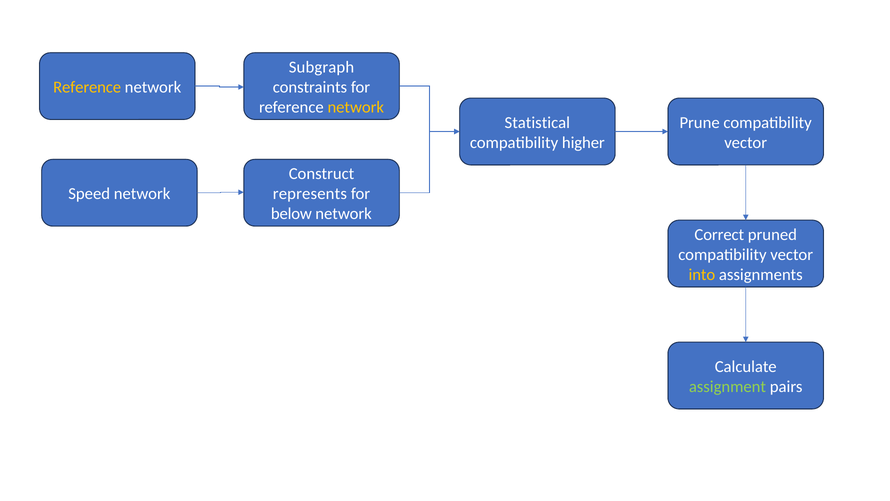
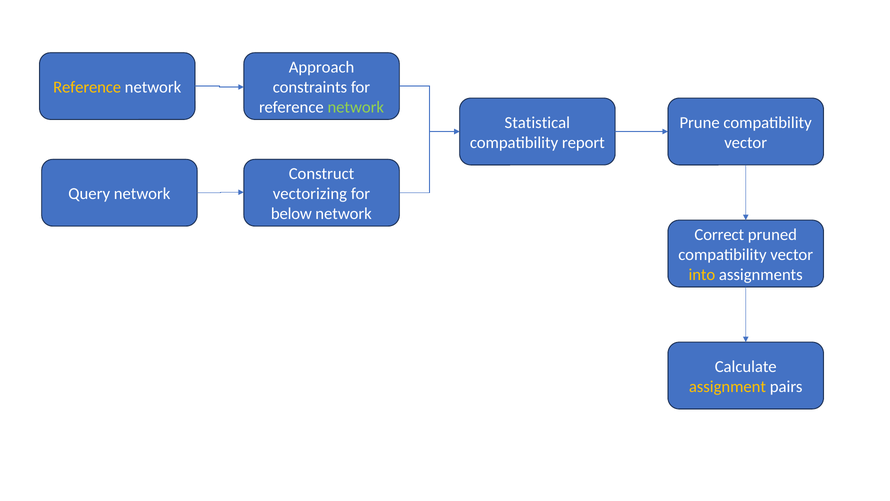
Subgraph: Subgraph -> Approach
network at (356, 107) colour: yellow -> light green
higher: higher -> report
Speed: Speed -> Query
represents: represents -> vectorizing
assignment colour: light green -> yellow
